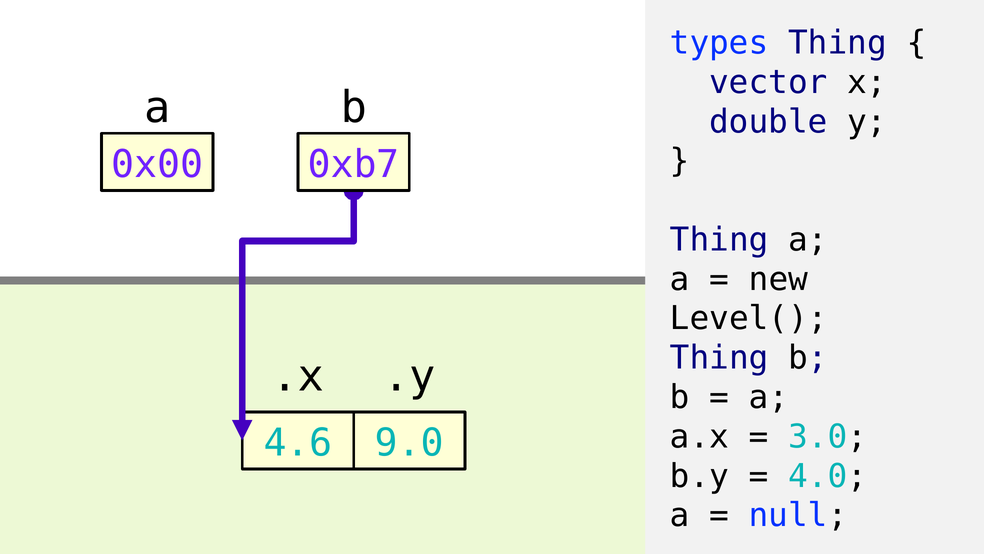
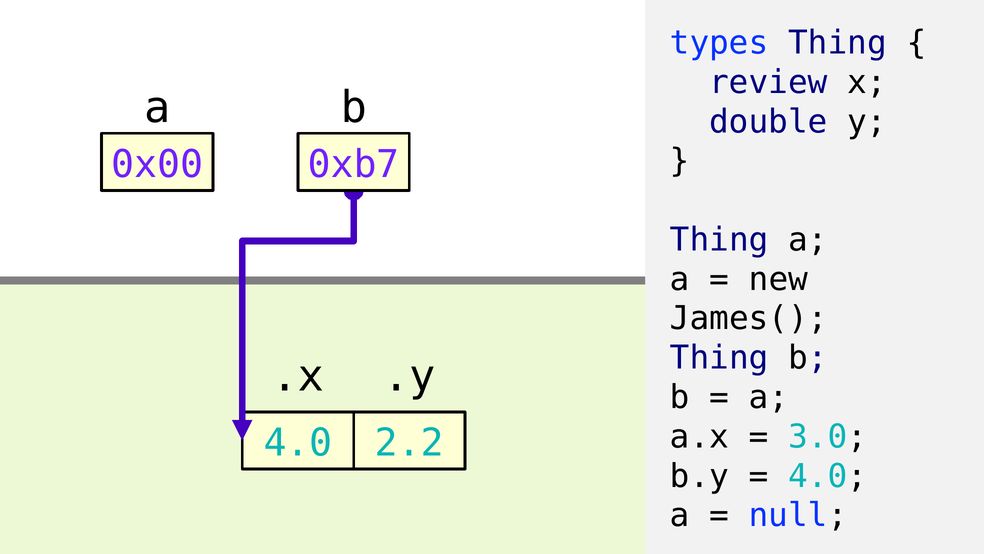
vector: vector -> review
Level(: Level( -> James(
4.6 at (298, 443): 4.6 -> 4.0
9.0: 9.0 -> 2.2
